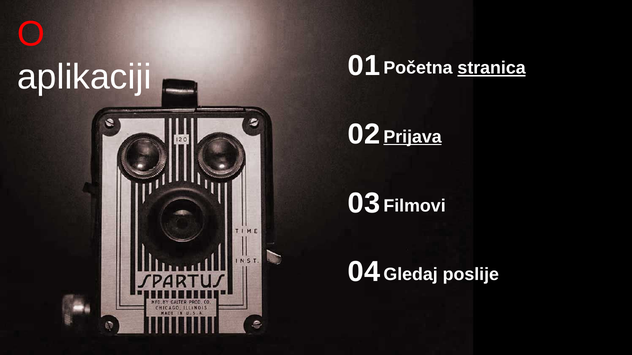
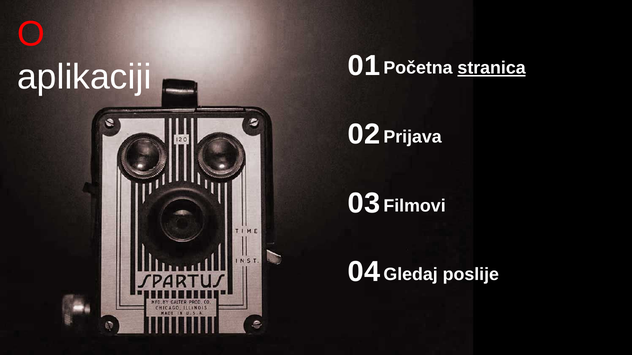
Prijava underline: present -> none
